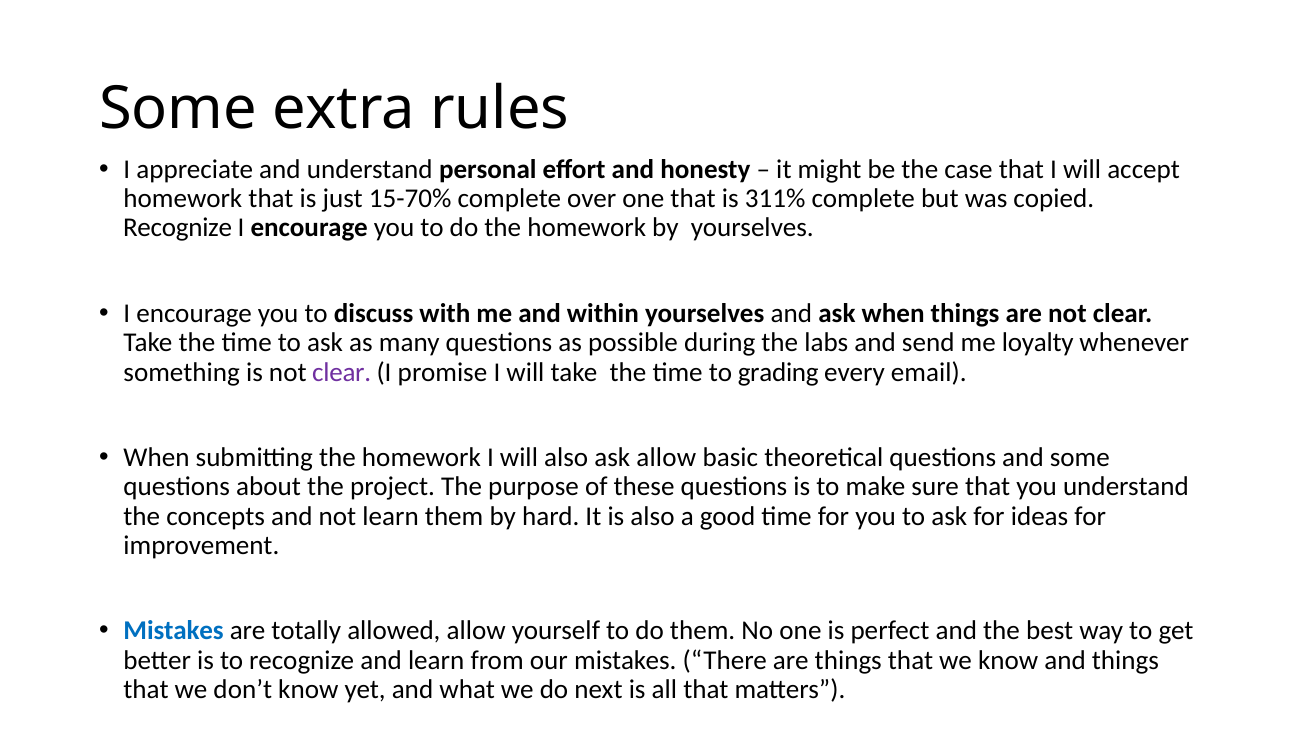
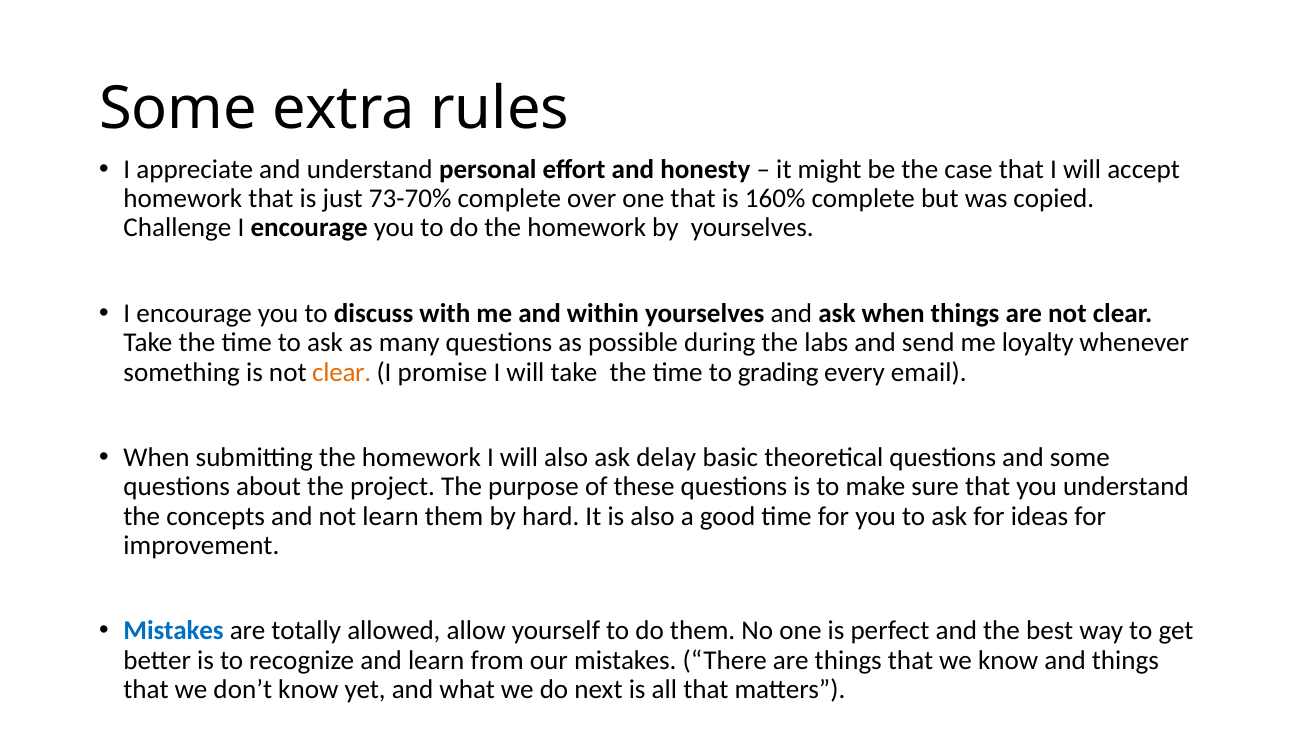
15-70%: 15-70% -> 73-70%
311%: 311% -> 160%
Recognize at (178, 228): Recognize -> Challenge
clear at (342, 372) colour: purple -> orange
ask allow: allow -> delay
